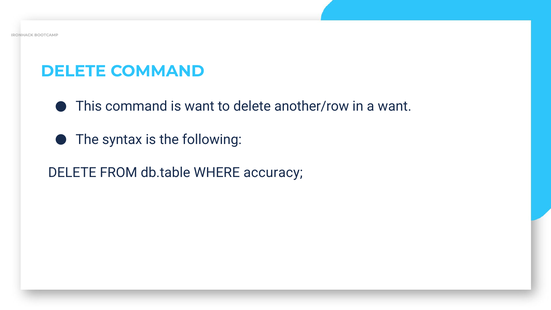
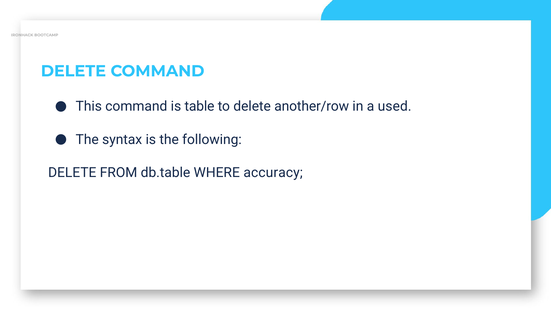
is want: want -> table
a want: want -> used
